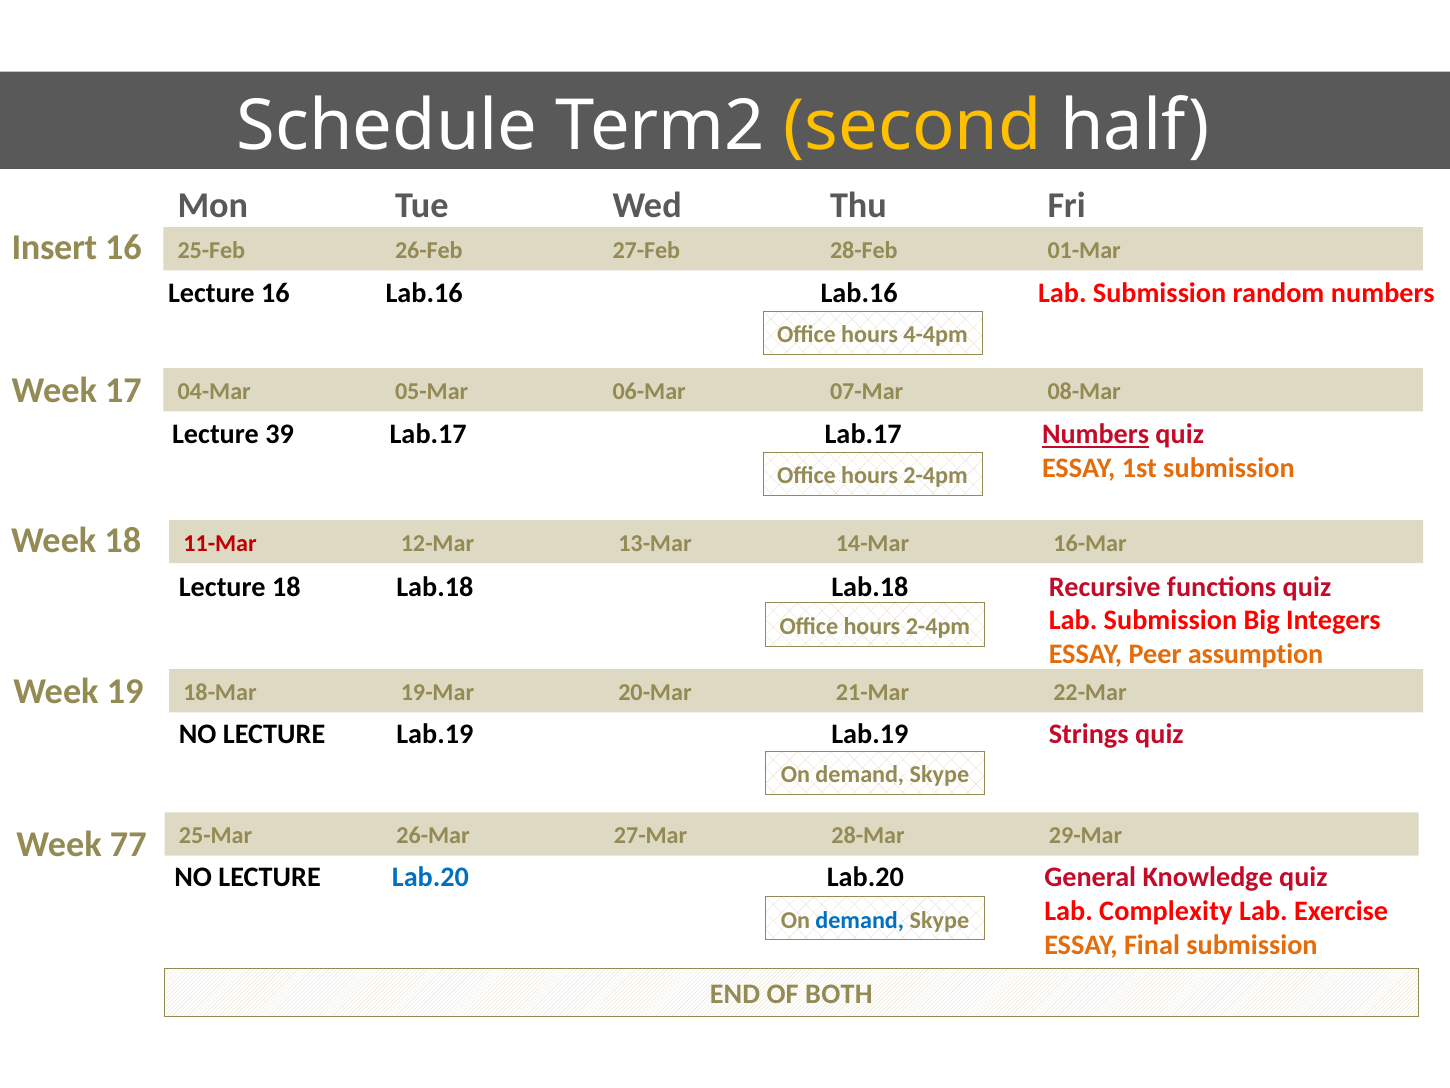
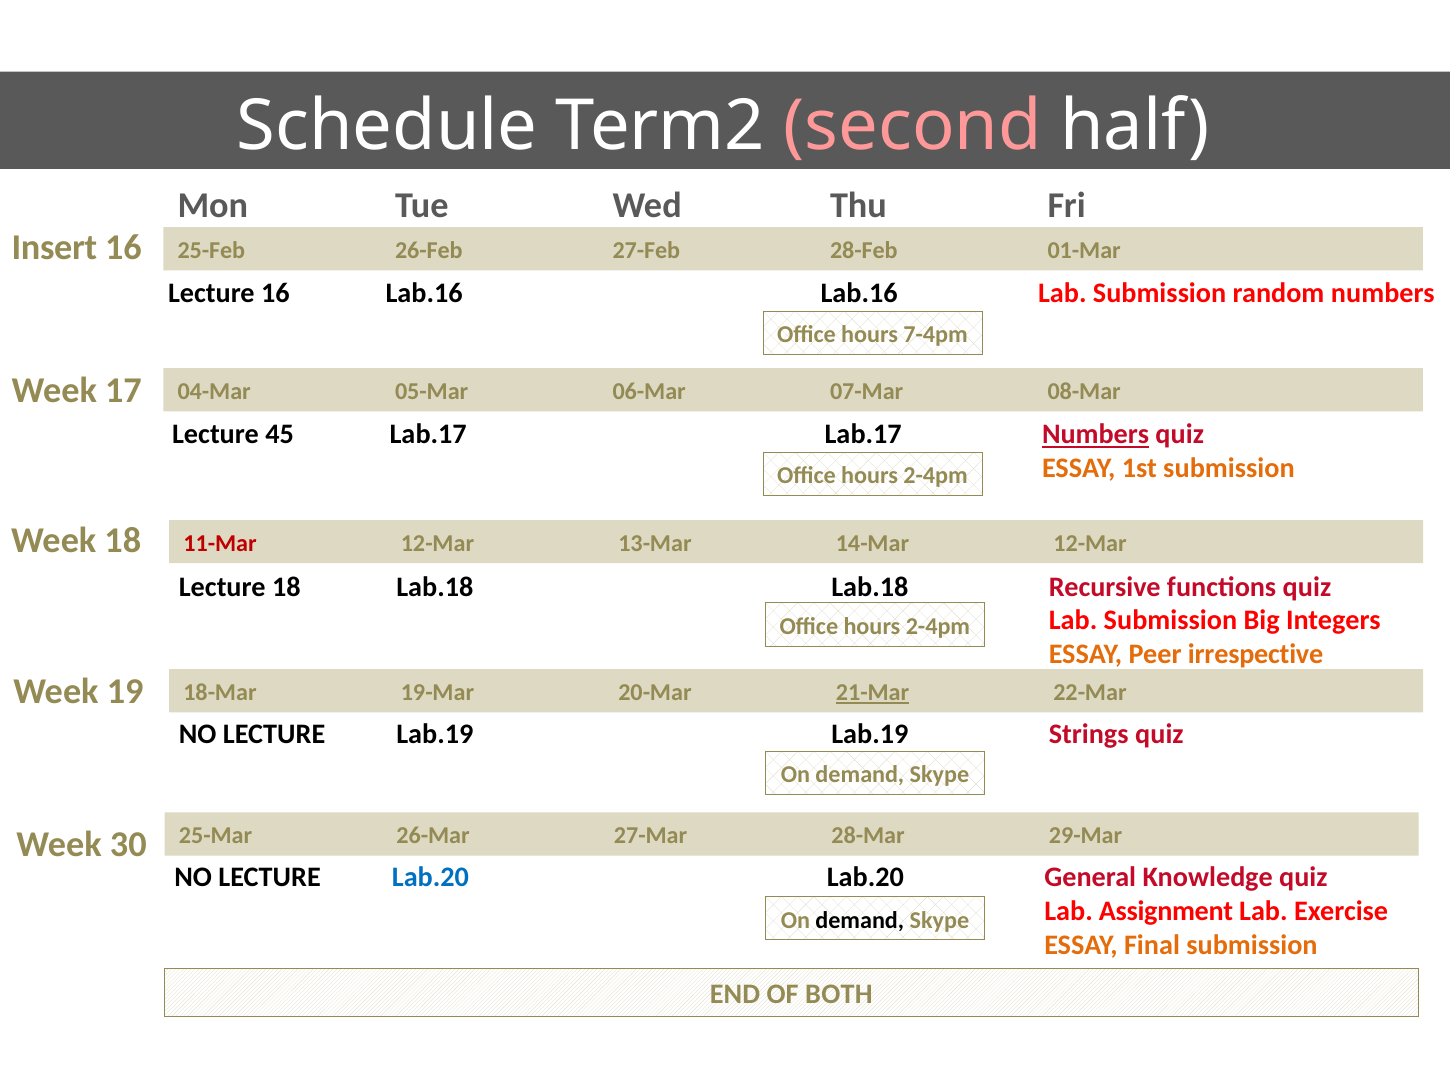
second colour: yellow -> pink
4-4pm: 4-4pm -> 7-4pm
39: 39 -> 45
14-Mar 16-Mar: 16-Mar -> 12-Mar
assumption: assumption -> irrespective
21-Mar underline: none -> present
77: 77 -> 30
Complexity: Complexity -> Assignment
demand at (860, 920) colour: blue -> black
